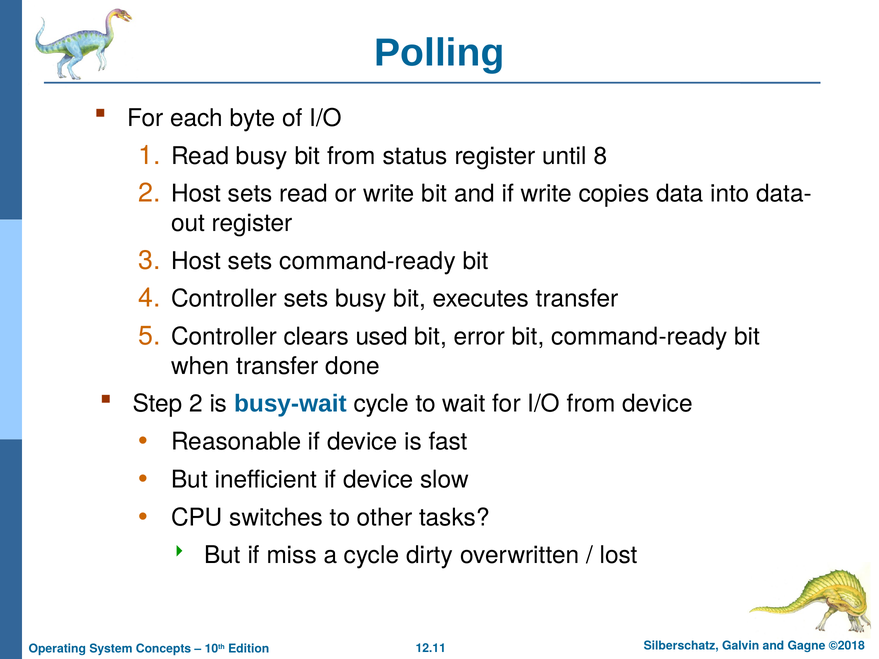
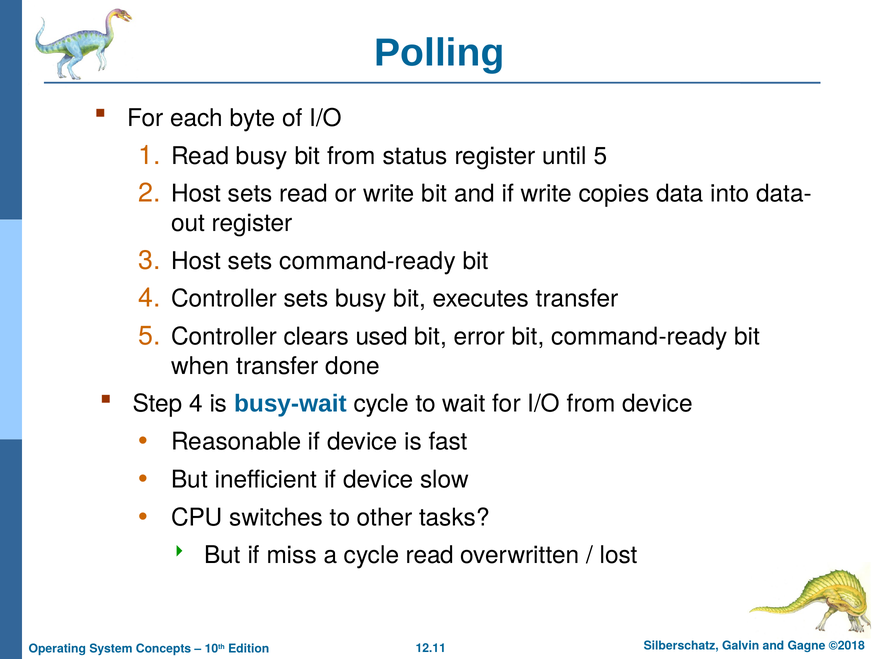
until 8: 8 -> 5
Step 2: 2 -> 4
cycle dirty: dirty -> read
